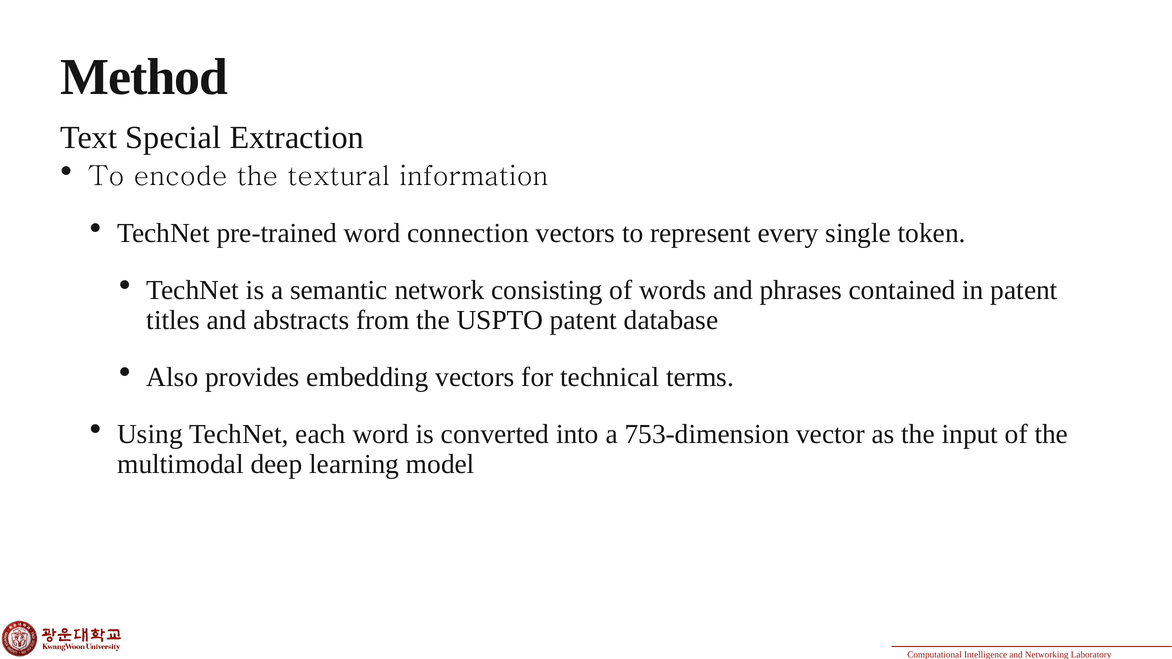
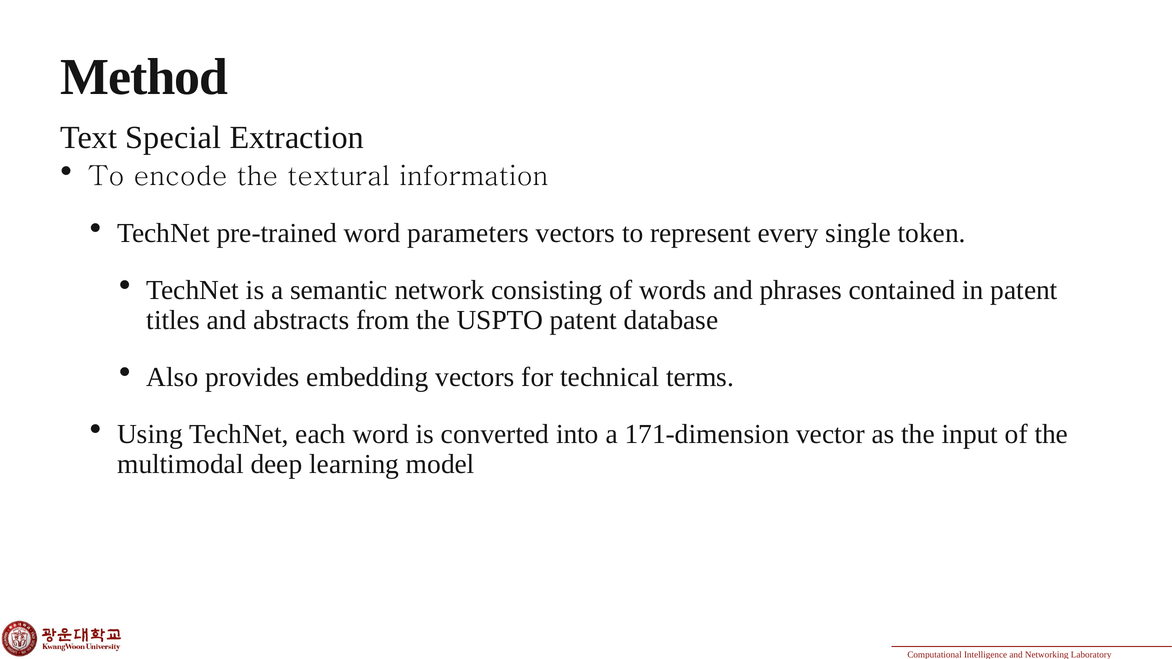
connection: connection -> parameters
753-dimension: 753-dimension -> 171-dimension
